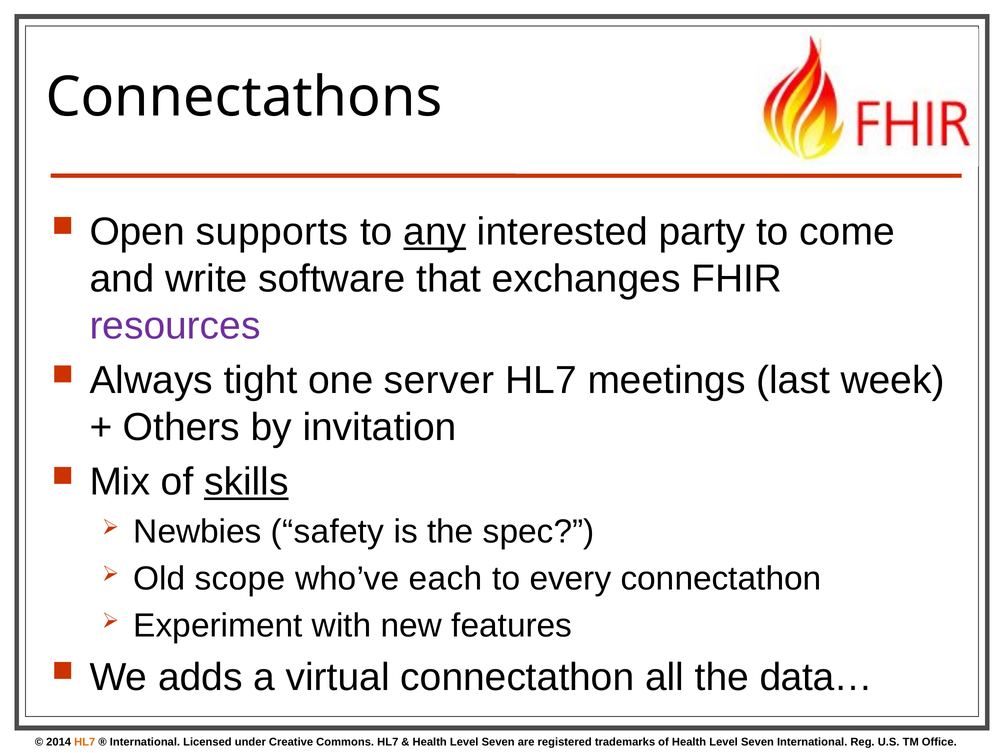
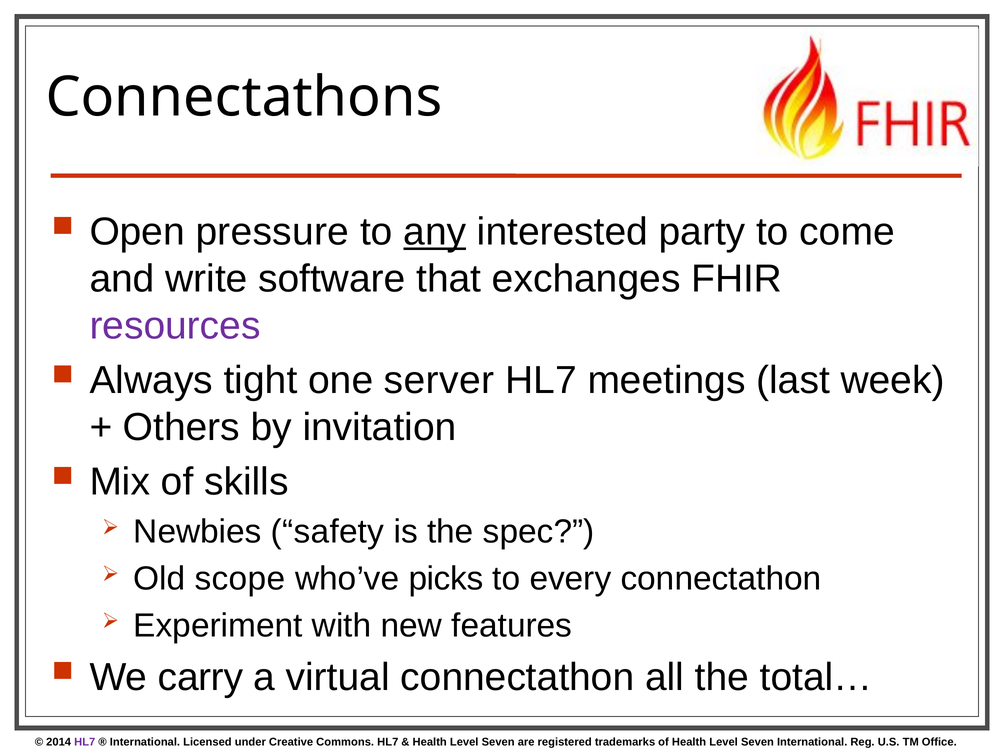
supports: supports -> pressure
skills underline: present -> none
each: each -> picks
adds: adds -> carry
data…: data… -> total…
HL7 at (85, 742) colour: orange -> purple
